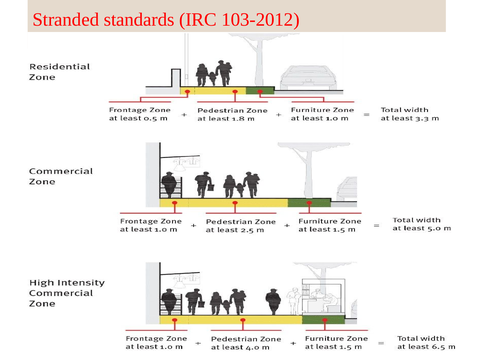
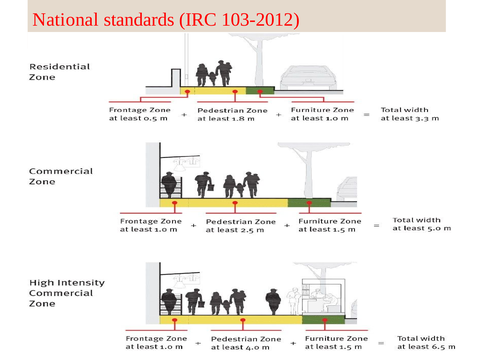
Stranded: Stranded -> National
